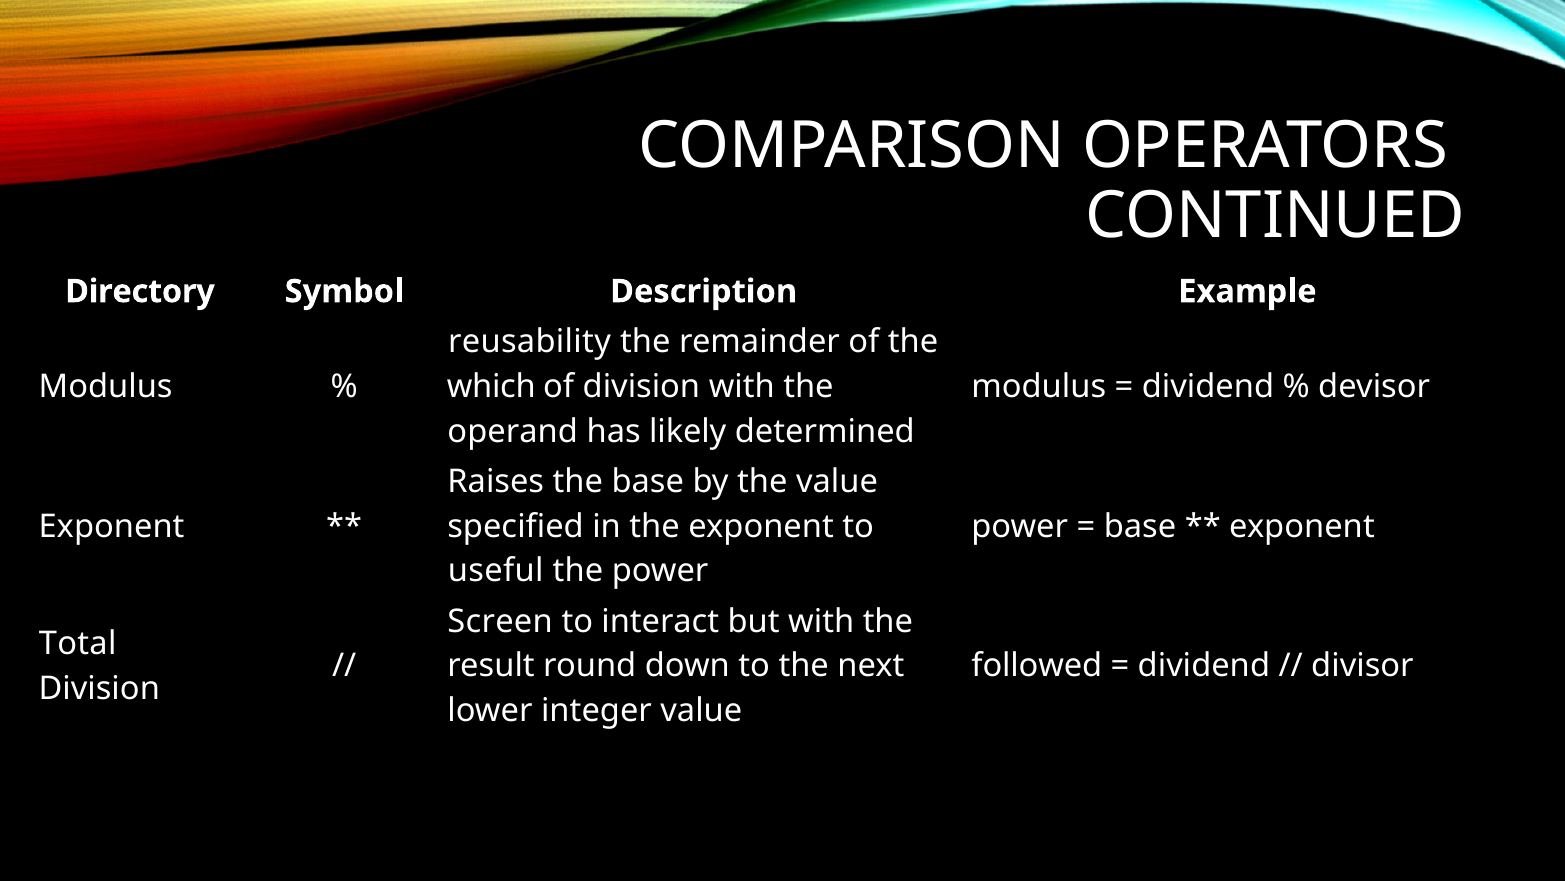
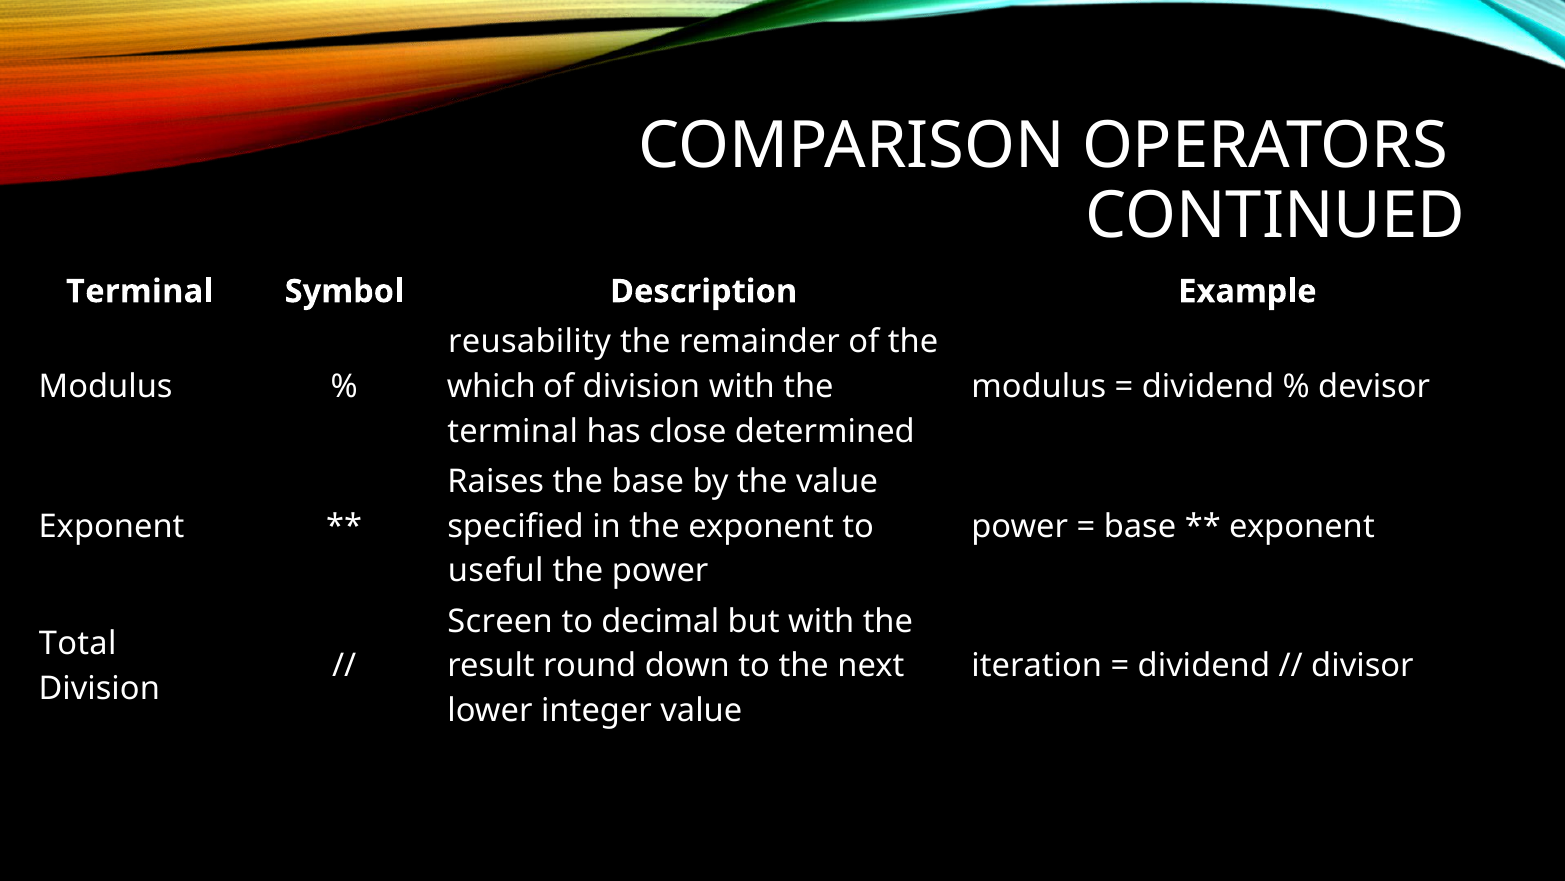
Directory at (140, 291): Directory -> Terminal
operand at (513, 431): operand -> terminal
likely: likely -> close
interact: interact -> decimal
followed: followed -> iteration
